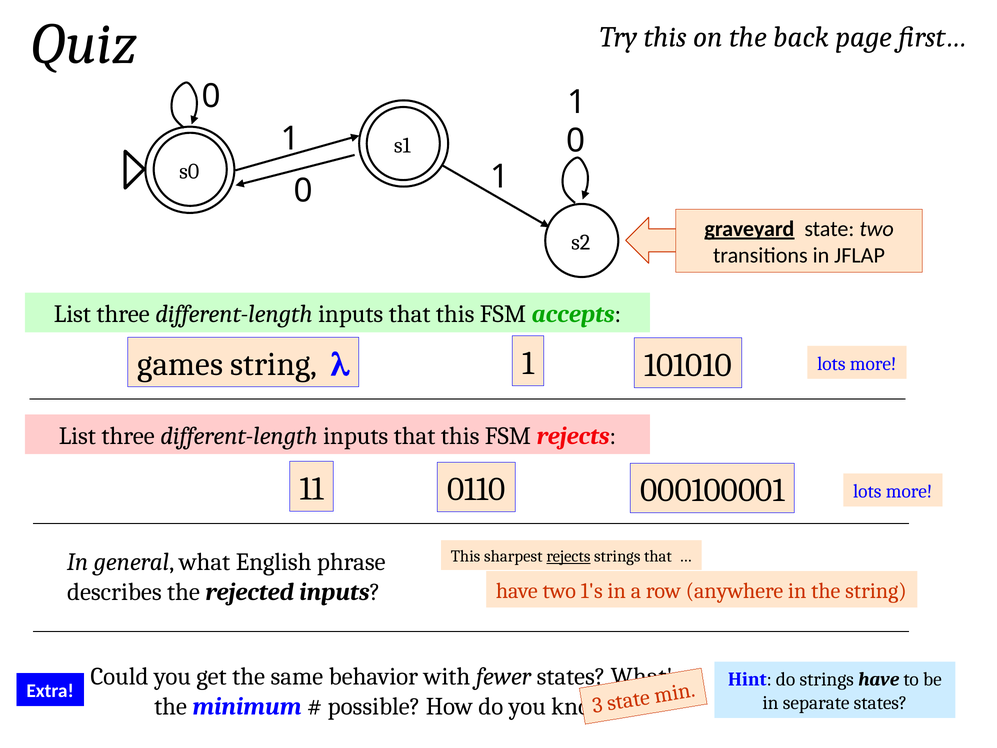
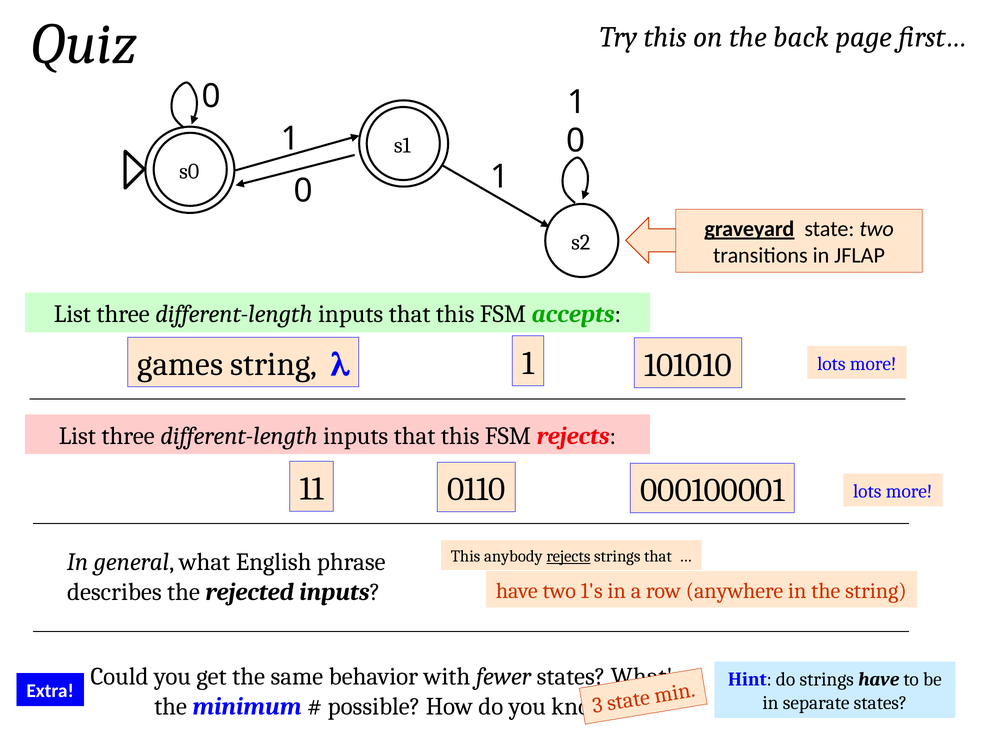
sharpest: sharpest -> anybody
